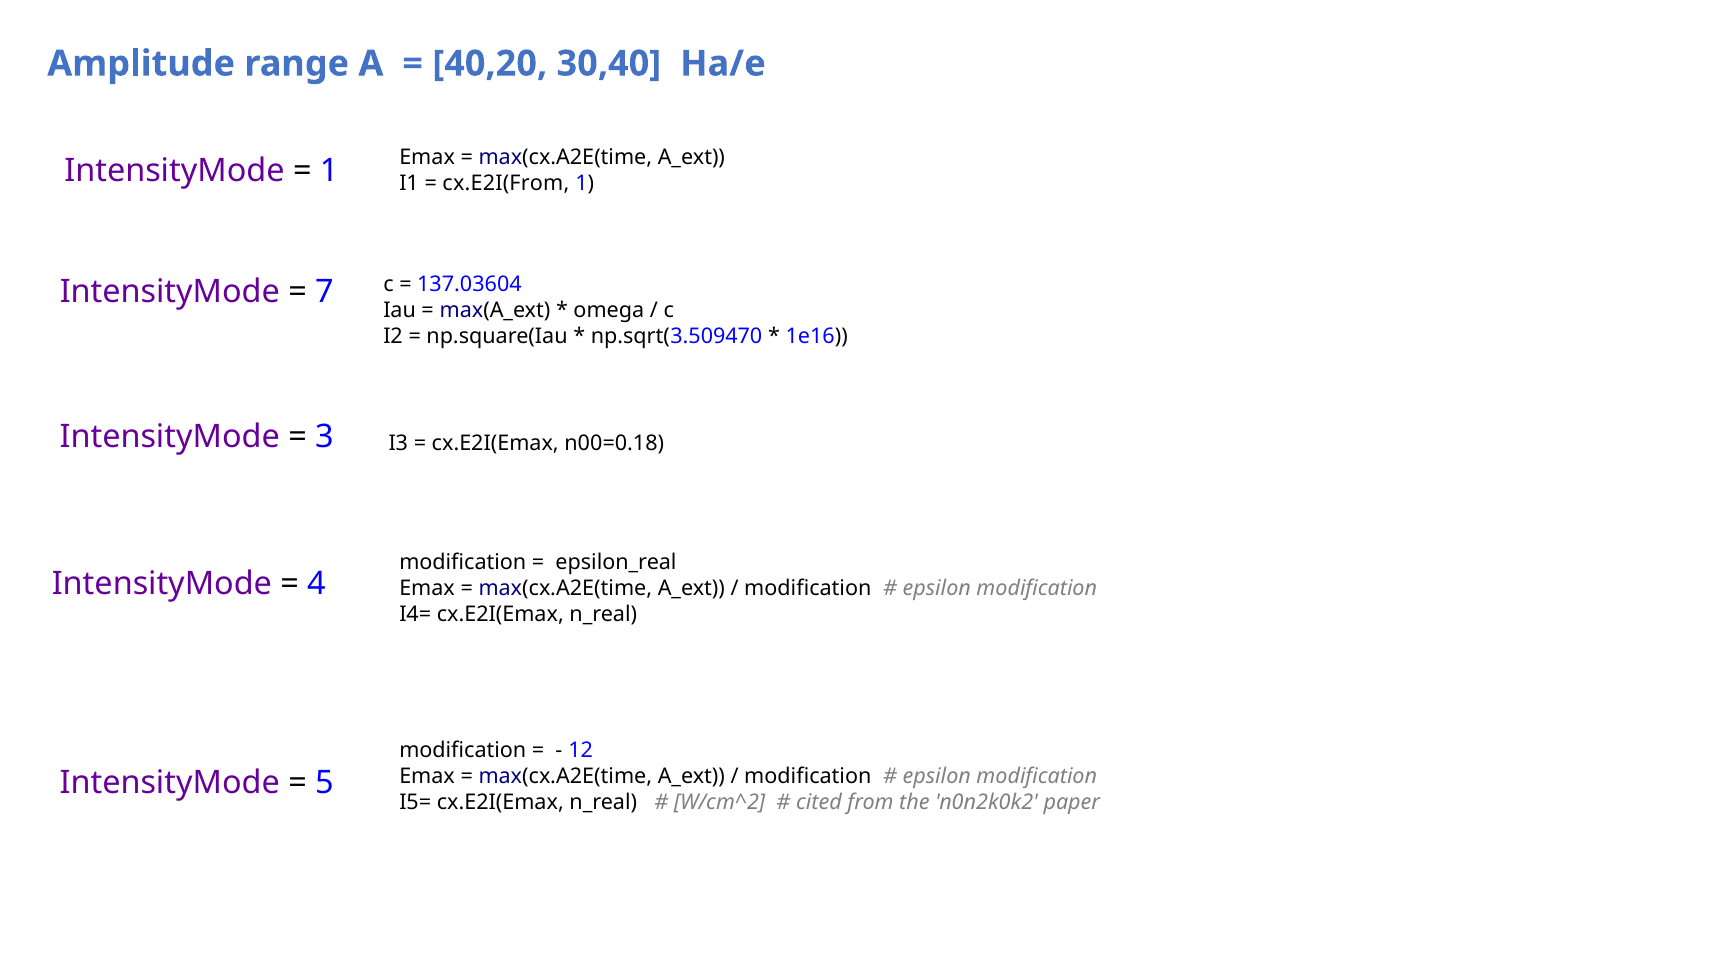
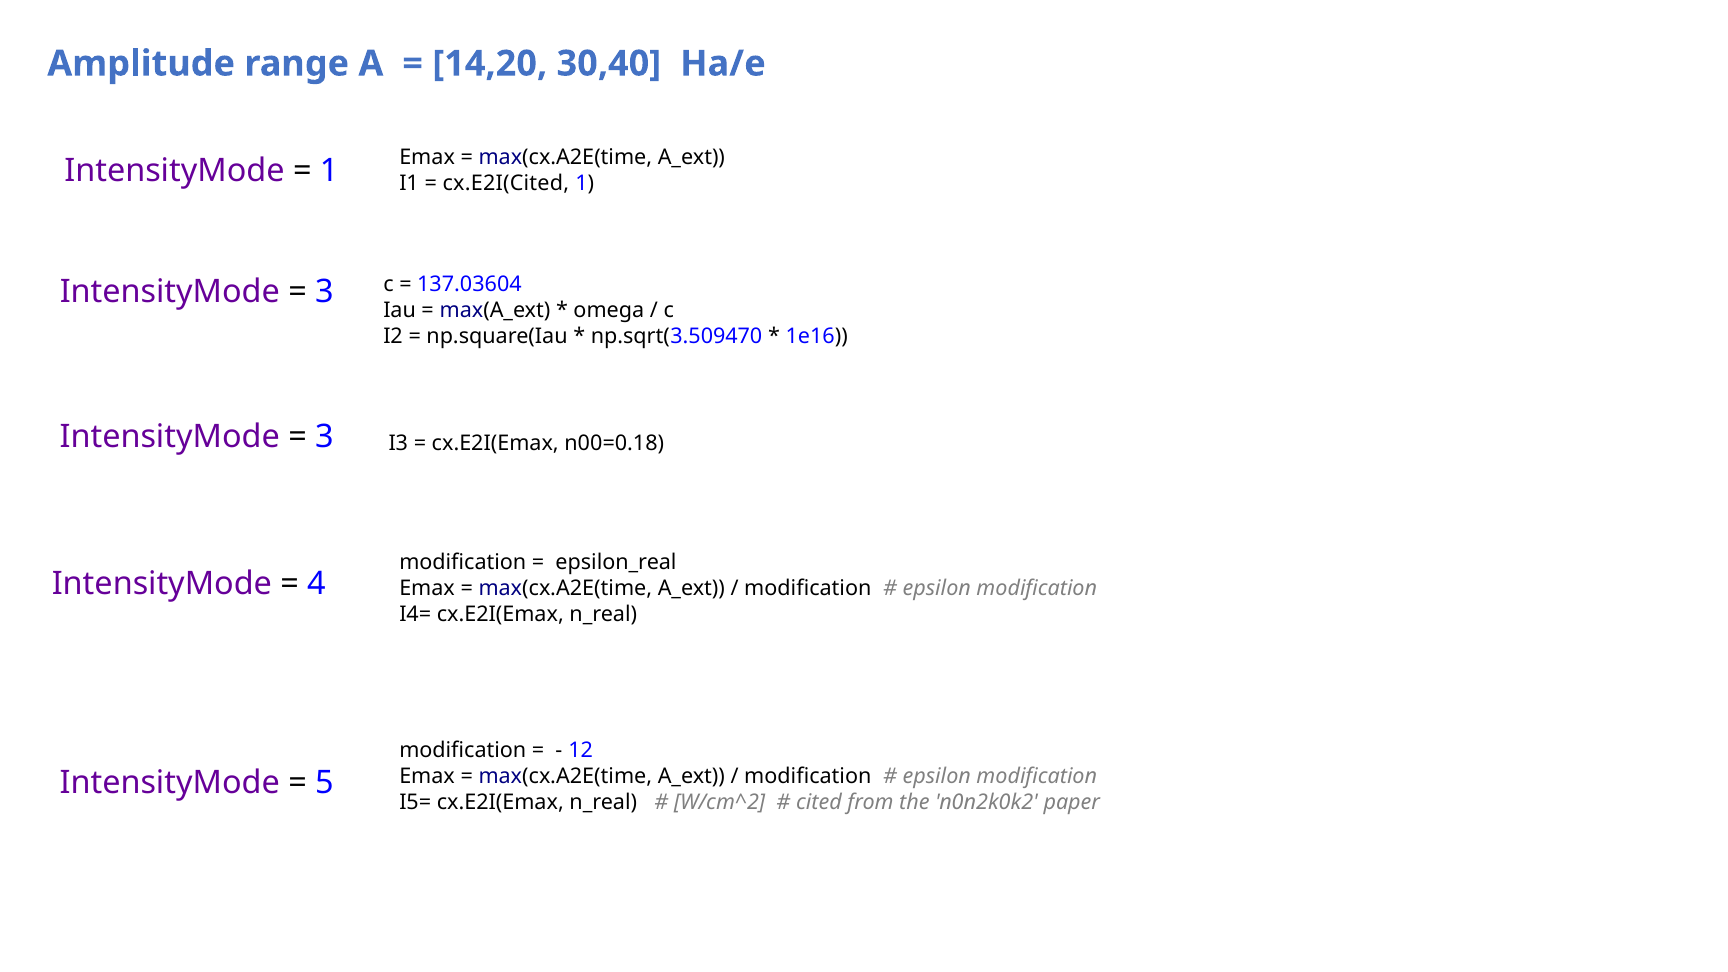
40,20: 40,20 -> 14,20
cx.E2I(From: cx.E2I(From -> cx.E2I(Cited
7 at (324, 292): 7 -> 3
